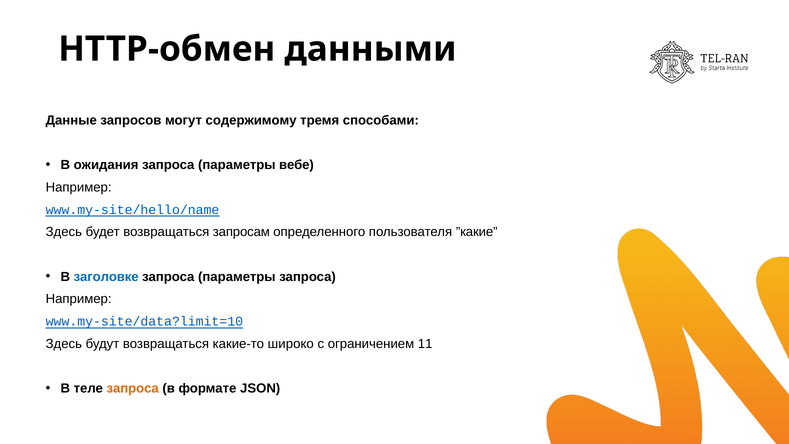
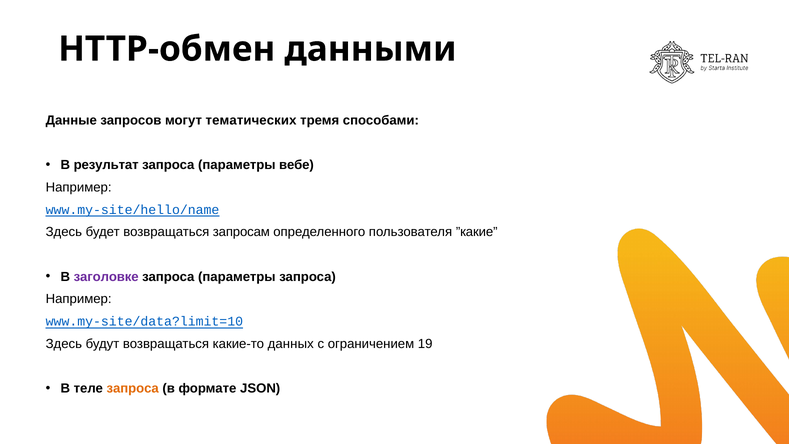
содержимому: содержимому -> тематических
ожидания: ожидания -> результат
заголовке colour: blue -> purple
широко: широко -> данных
11: 11 -> 19
